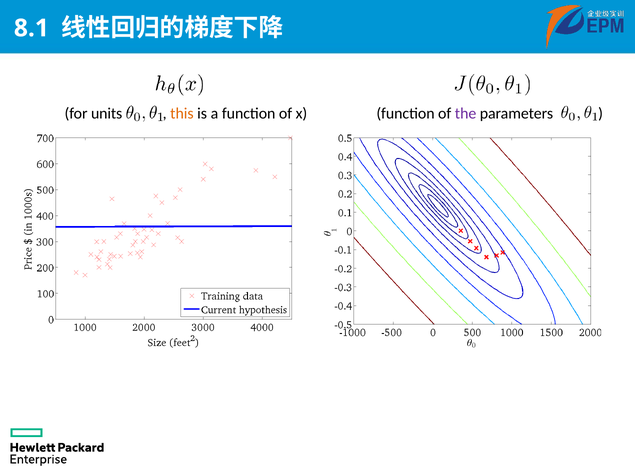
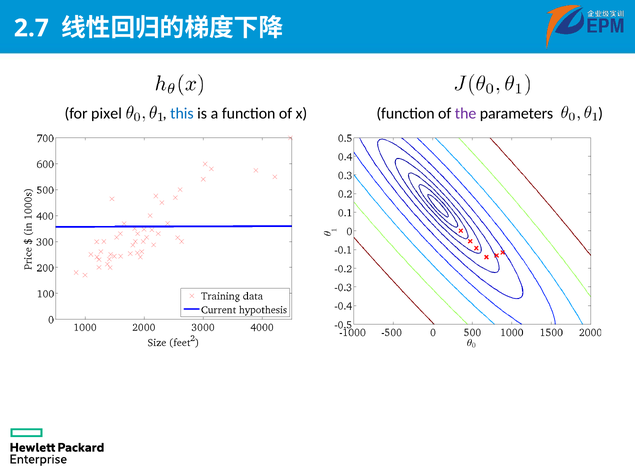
8.1: 8.1 -> 2.7
units: units -> pixel
this colour: orange -> blue
